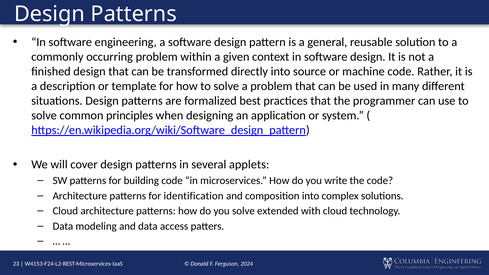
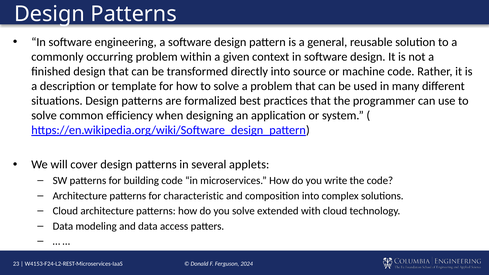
principles: principles -> efficiency
identification: identification -> characteristic
